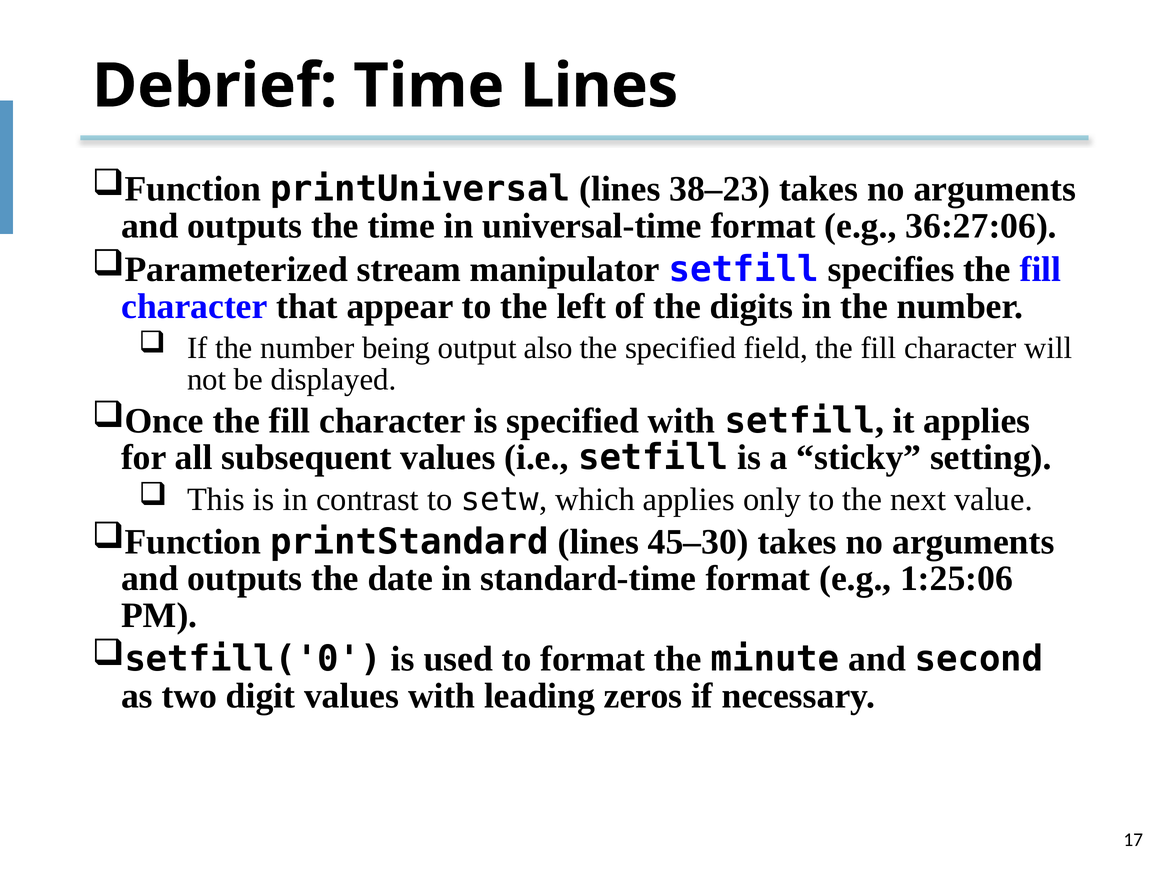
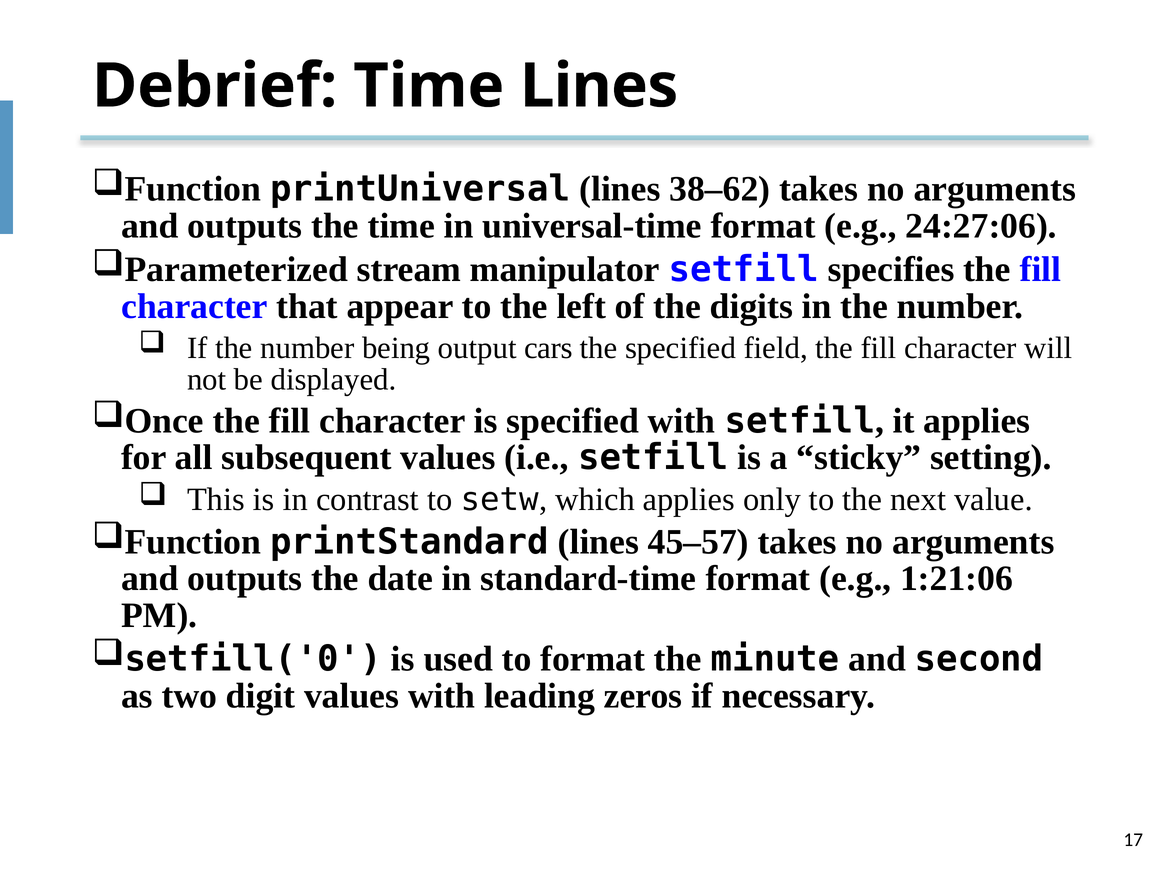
38–23: 38–23 -> 38–62
36:27:06: 36:27:06 -> 24:27:06
also: also -> cars
45–30: 45–30 -> 45–57
1:25:06: 1:25:06 -> 1:21:06
